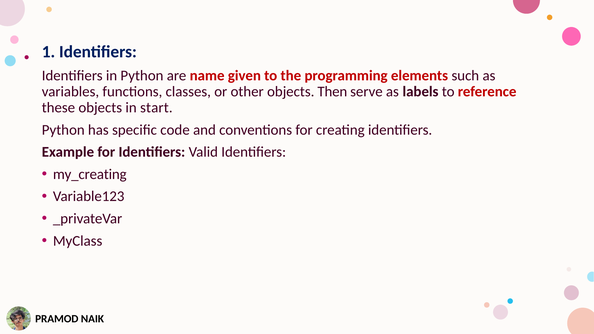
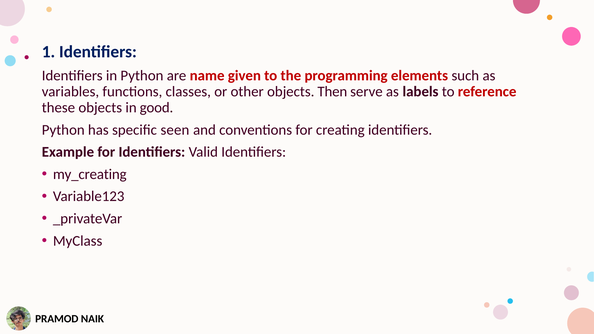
start: start -> good
code: code -> seen
